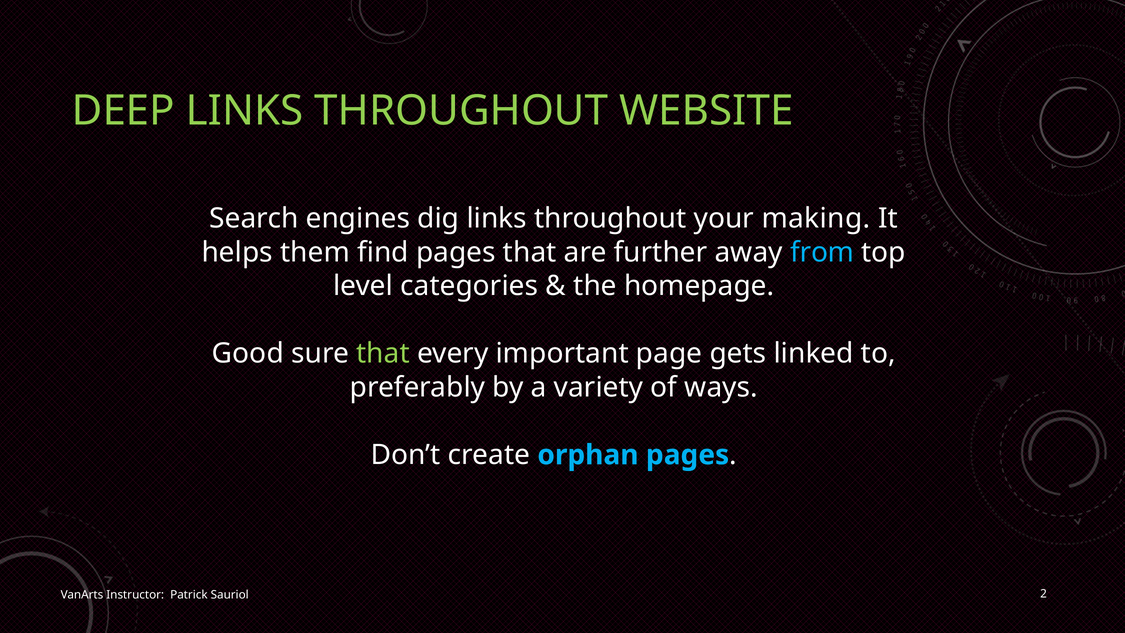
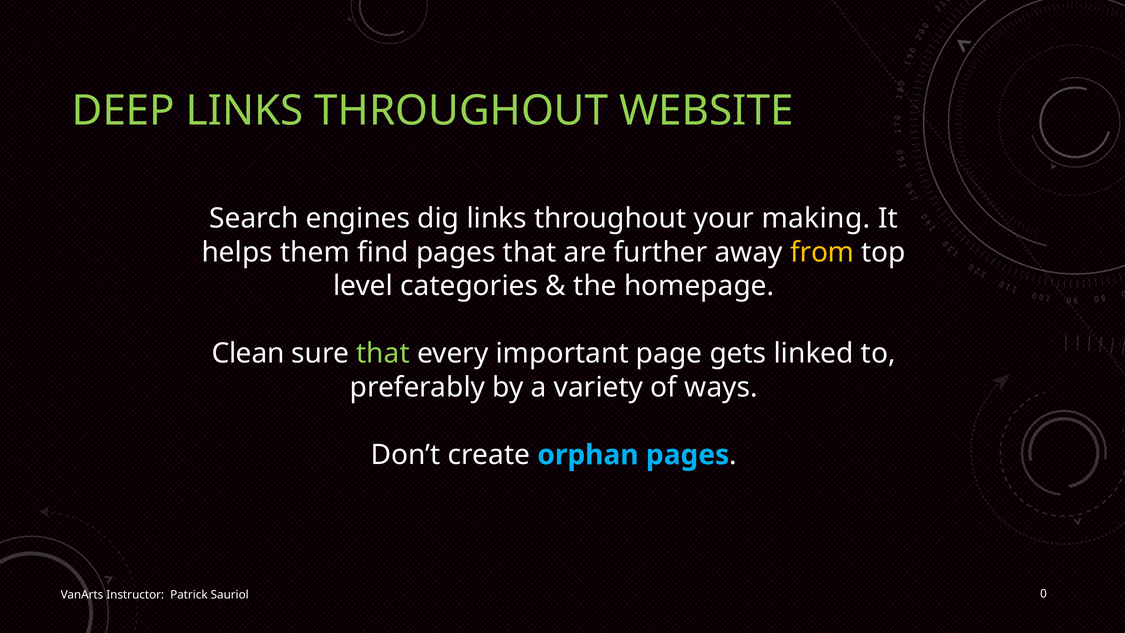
from colour: light blue -> yellow
Good: Good -> Clean
2: 2 -> 0
